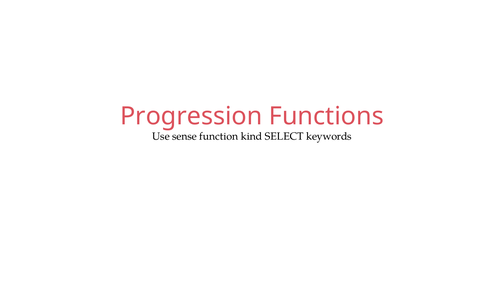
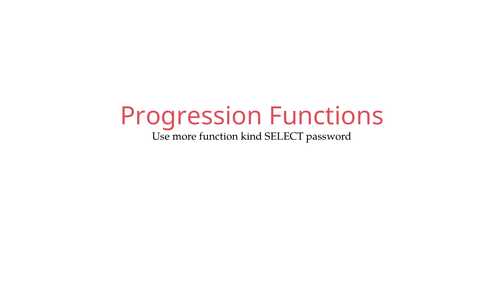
sense: sense -> more
keywords: keywords -> password
